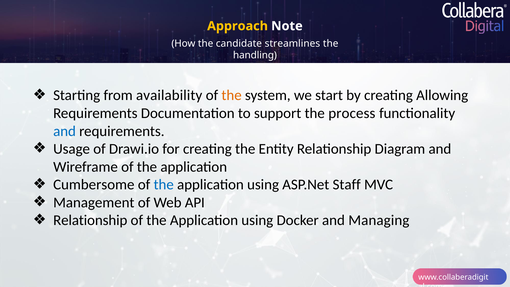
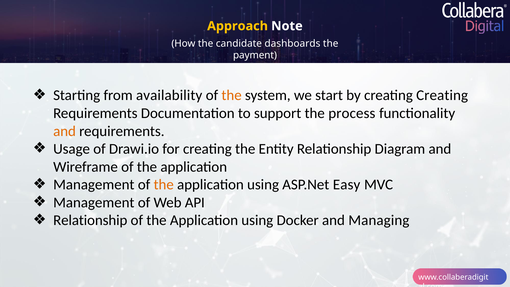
streamlines: streamlines -> dashboards
handling: handling -> payment
creating Allowing: Allowing -> Creating
and at (65, 131) colour: blue -> orange
Cumbersome at (94, 185): Cumbersome -> Management
the at (164, 185) colour: blue -> orange
Staff: Staff -> Easy
